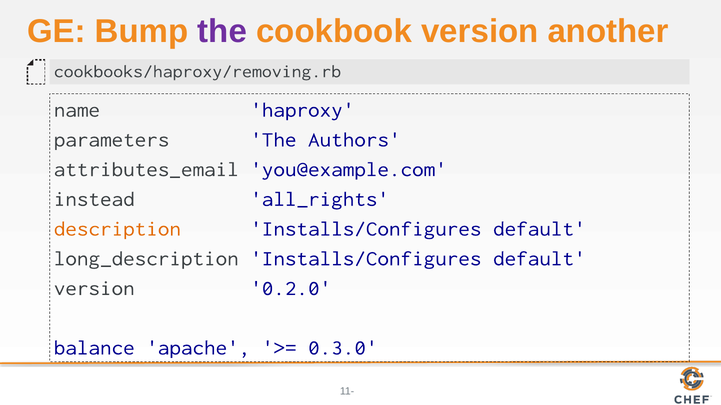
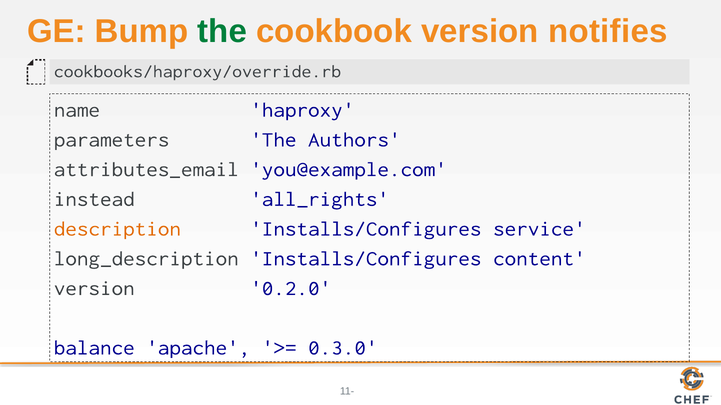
the at (222, 31) colour: purple -> green
another: another -> notifies
cookbooks/haproxy/removing.rb: cookbooks/haproxy/removing.rb -> cookbooks/haproxy/override.rb
default at (539, 229): default -> service
long_description Installs/Configures default: default -> content
